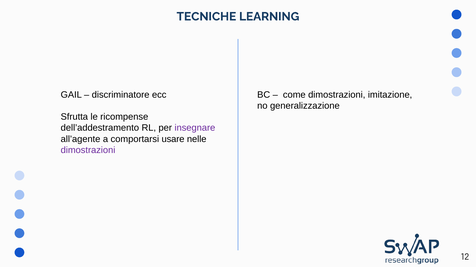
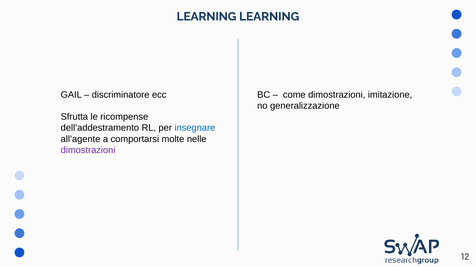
TECNICHE at (206, 17): TECNICHE -> LEARNING
insegnare colour: purple -> blue
usare: usare -> molte
